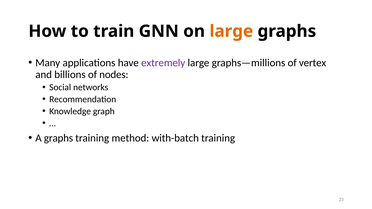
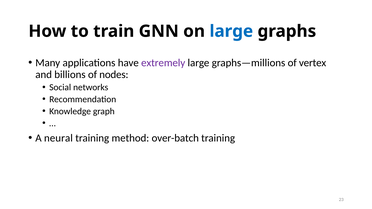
large at (231, 31) colour: orange -> blue
A graphs: graphs -> neural
with-batch: with-batch -> over-batch
